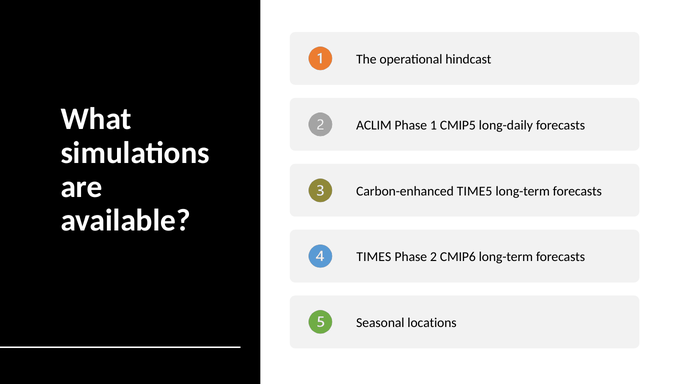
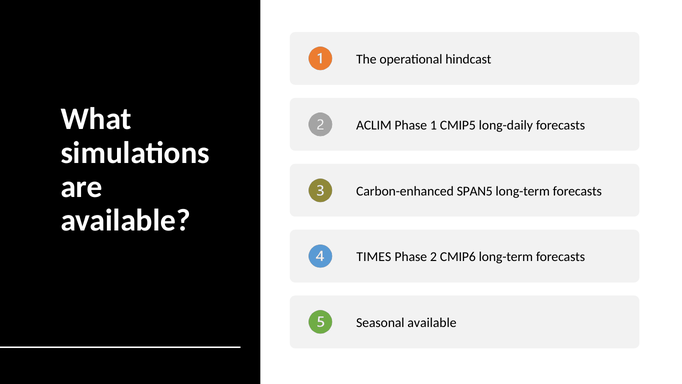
TIME5: TIME5 -> SPAN5
Seasonal locations: locations -> available
